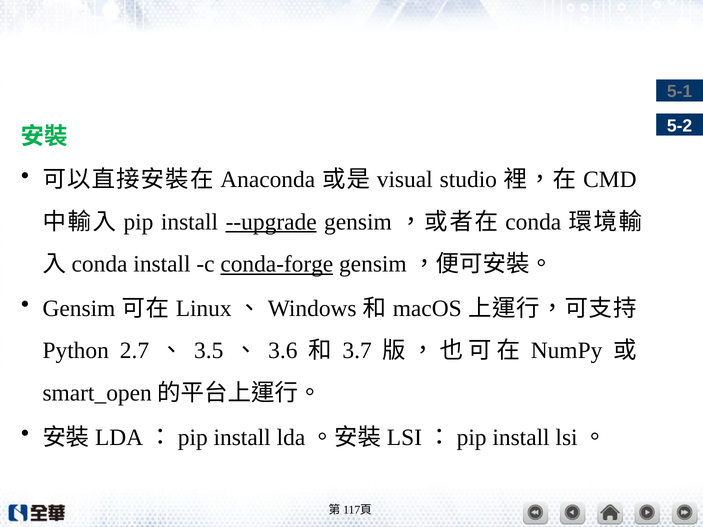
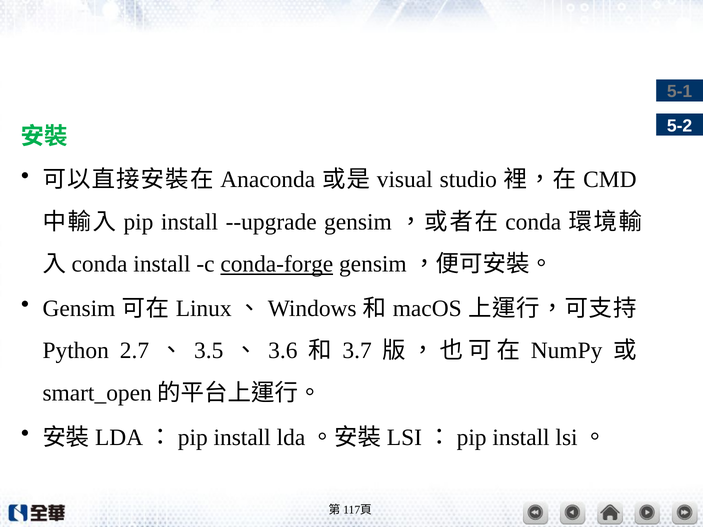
--upgrade underline: present -> none
